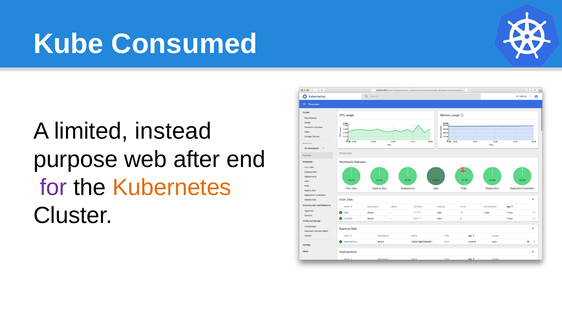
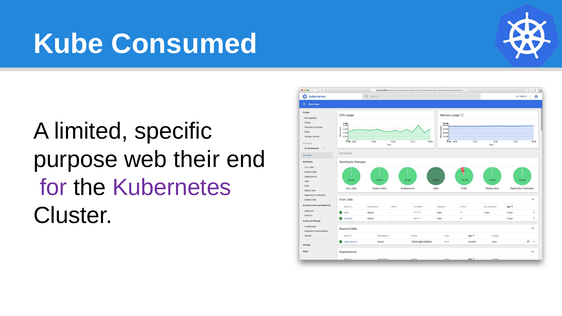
instead: instead -> specific
after: after -> their
Kubernetes colour: orange -> purple
